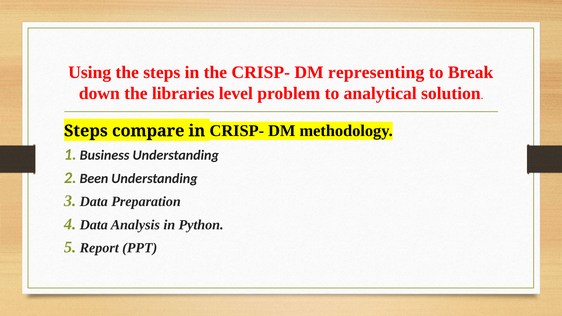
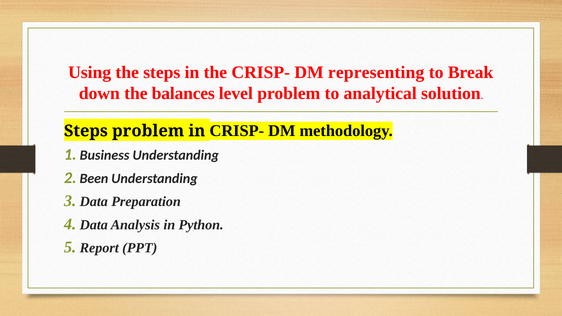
libraries: libraries -> balances
Steps compare: compare -> problem
